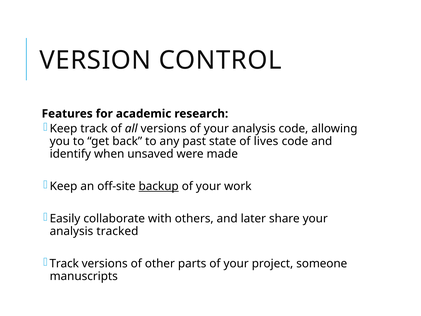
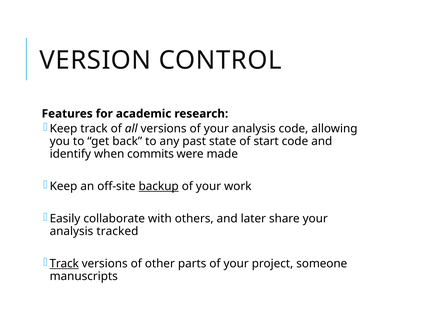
lives: lives -> start
unsaved: unsaved -> commits
Track at (64, 264) underline: none -> present
